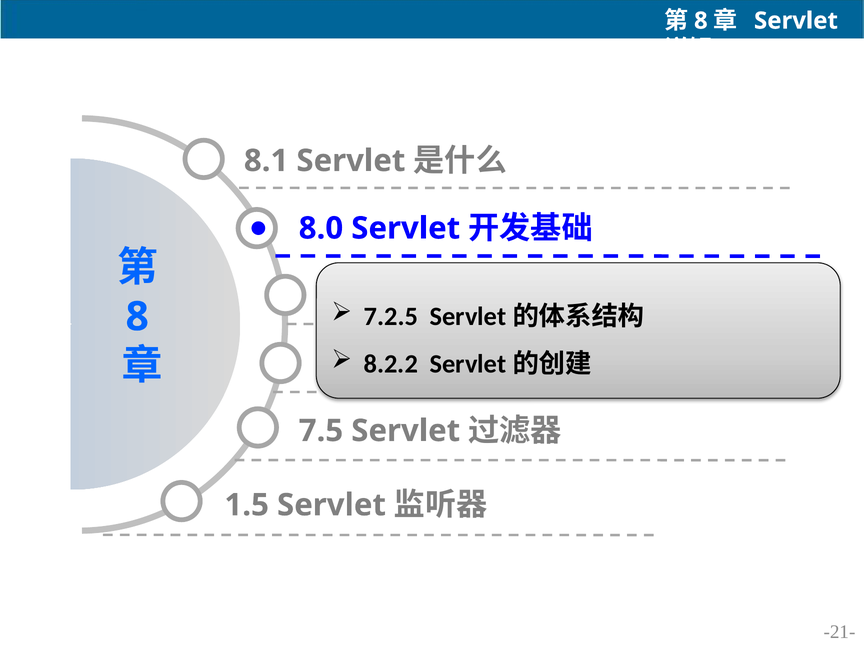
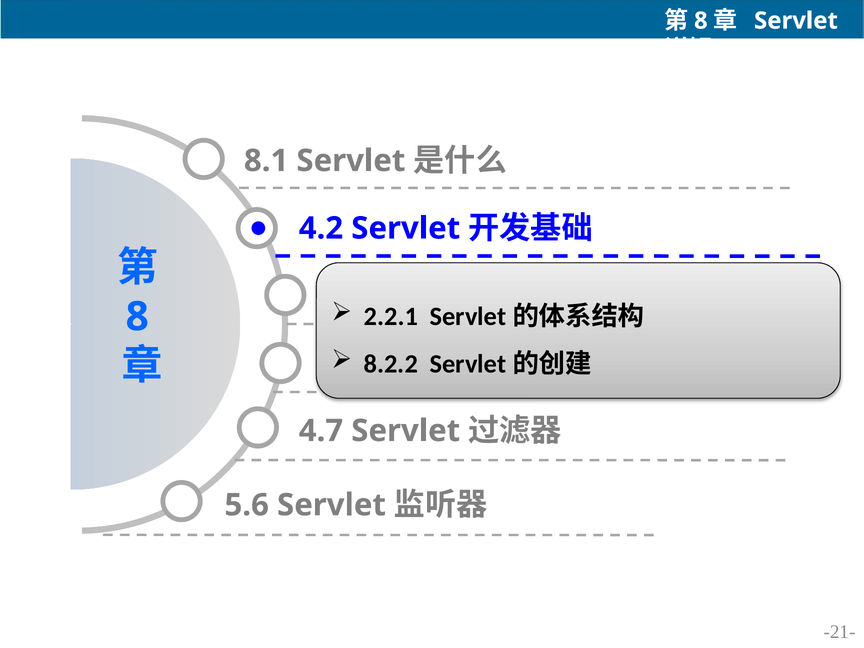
8.0: 8.0 -> 4.2
7.2.5: 7.2.5 -> 2.2.1
7.5: 7.5 -> 4.7
1.5: 1.5 -> 5.6
